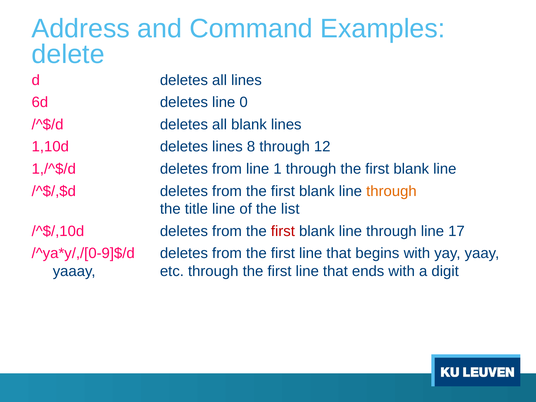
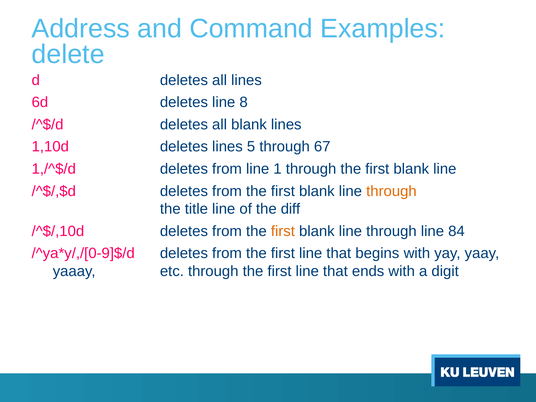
0: 0 -> 8
8: 8 -> 5
12: 12 -> 67
list: list -> diff
first at (283, 231) colour: red -> orange
17: 17 -> 84
